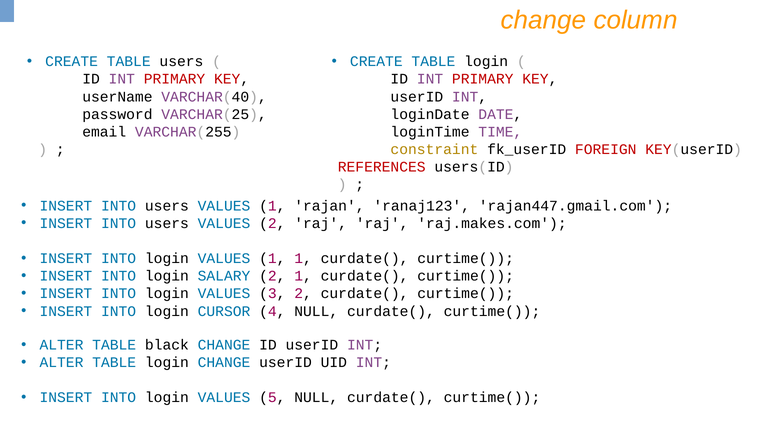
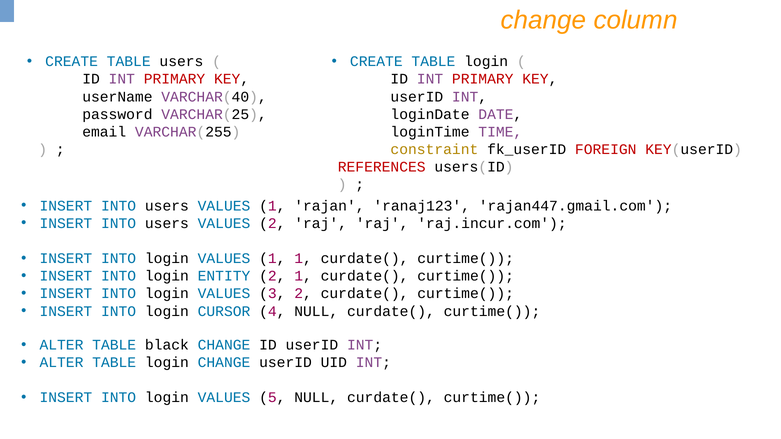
raj.makes.com: raj.makes.com -> raj.incur.com
SALARY: SALARY -> ENTITY
